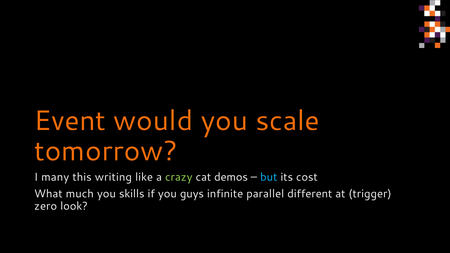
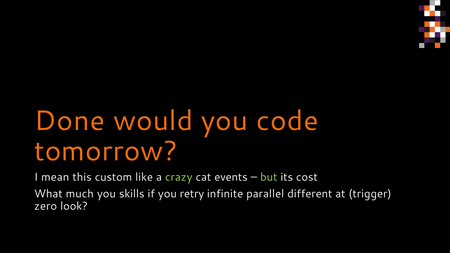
Event: Event -> Done
scale: scale -> code
many: many -> mean
writing: writing -> custom
demos: demos -> events
but colour: light blue -> light green
guys: guys -> retry
